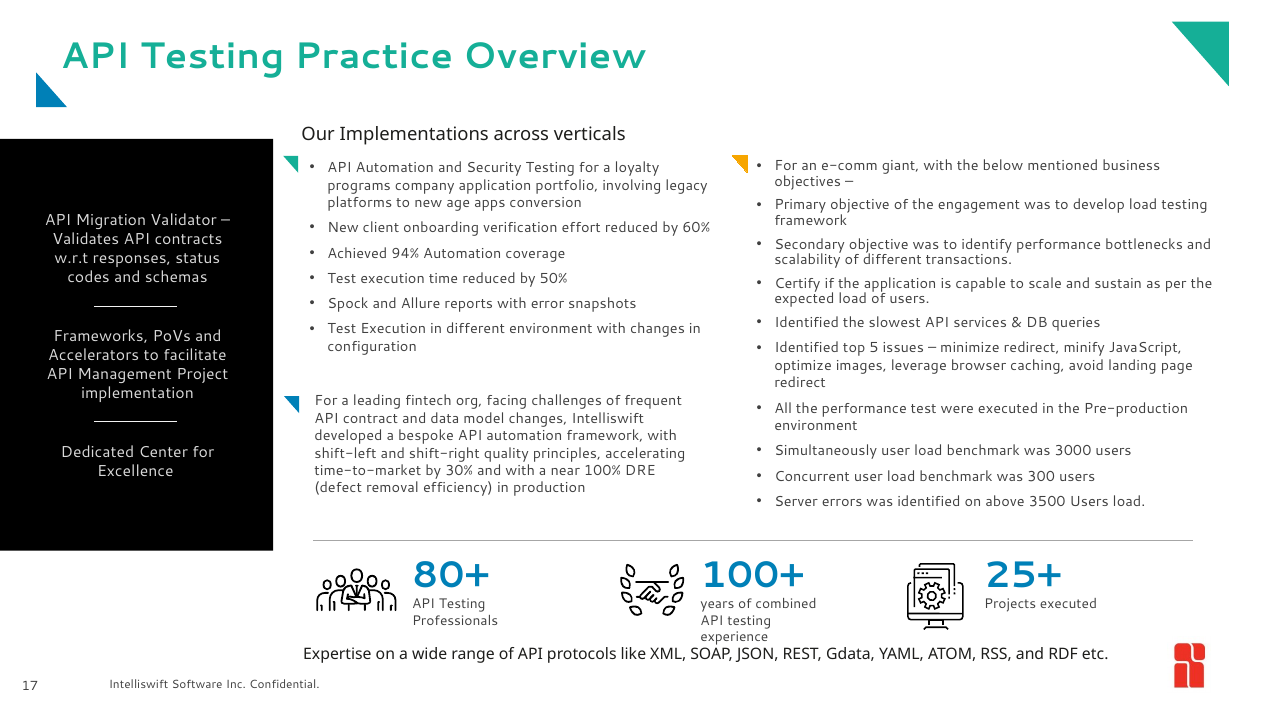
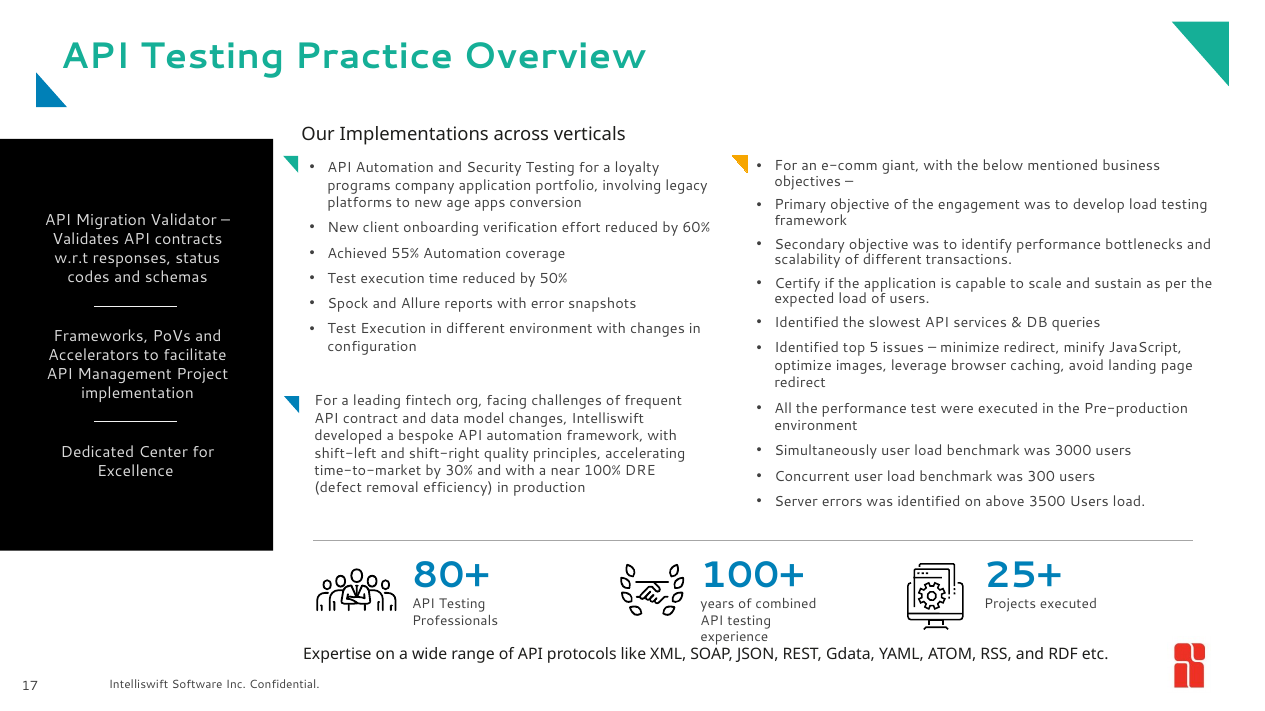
94%: 94% -> 55%
